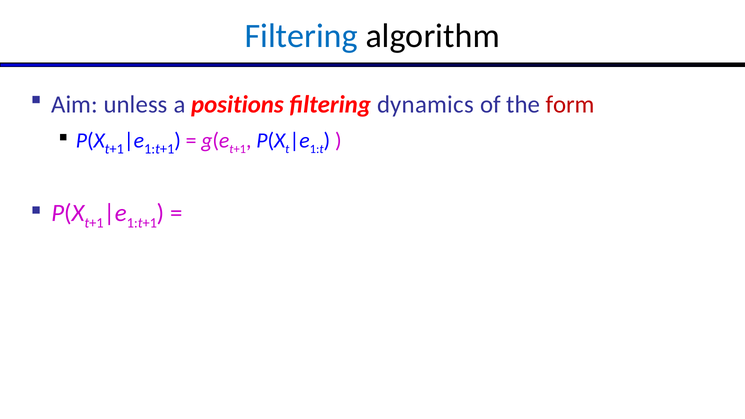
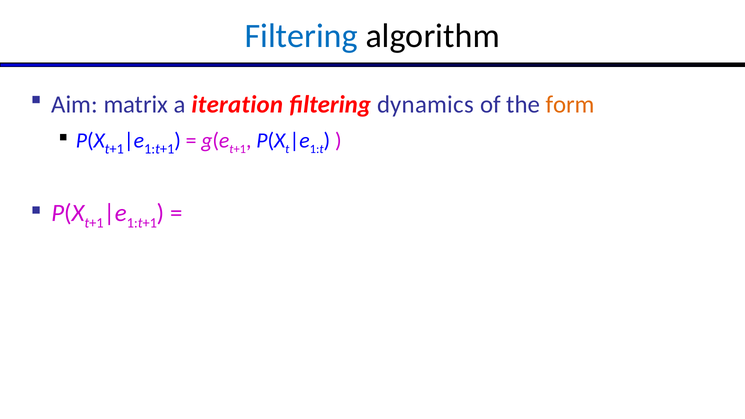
unless: unless -> matrix
positions: positions -> iteration
form colour: red -> orange
